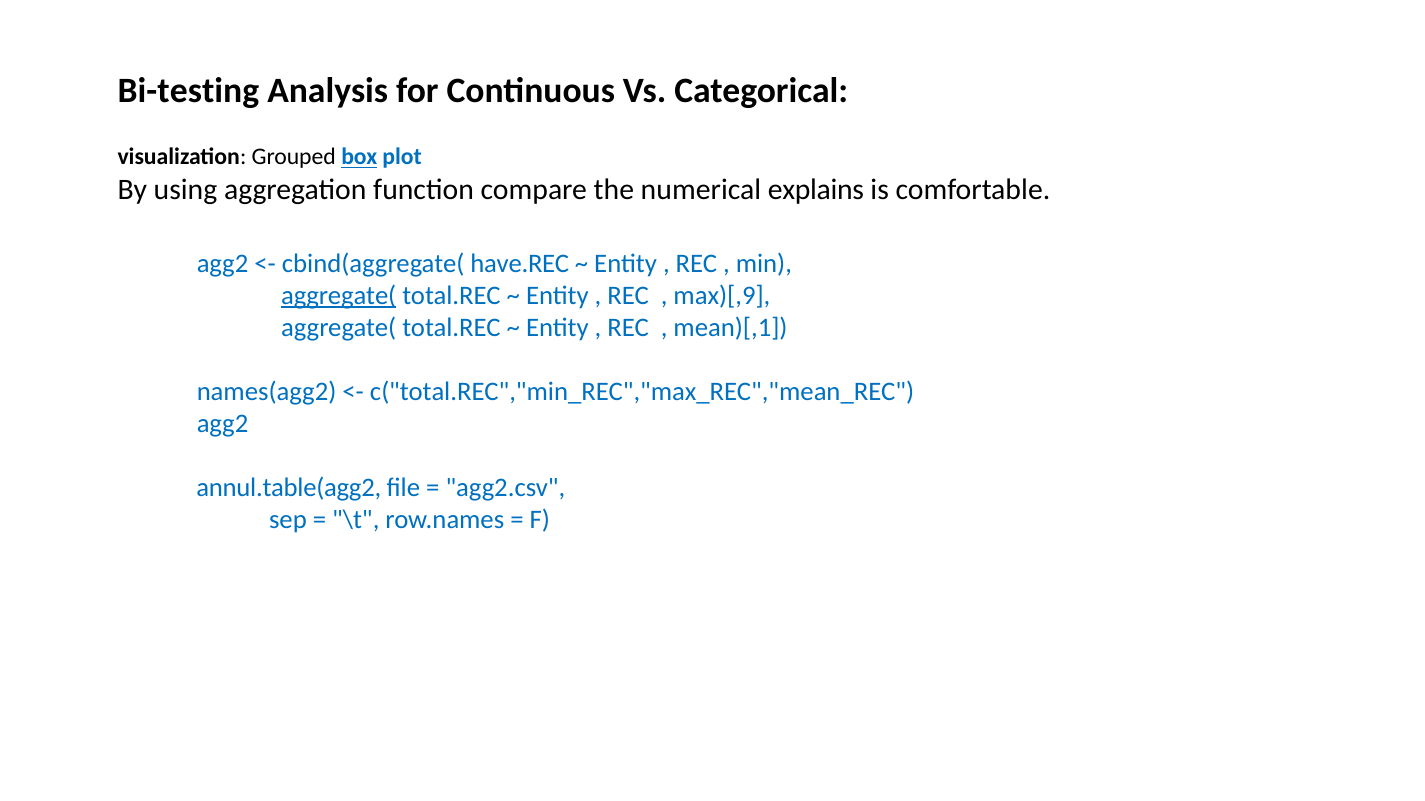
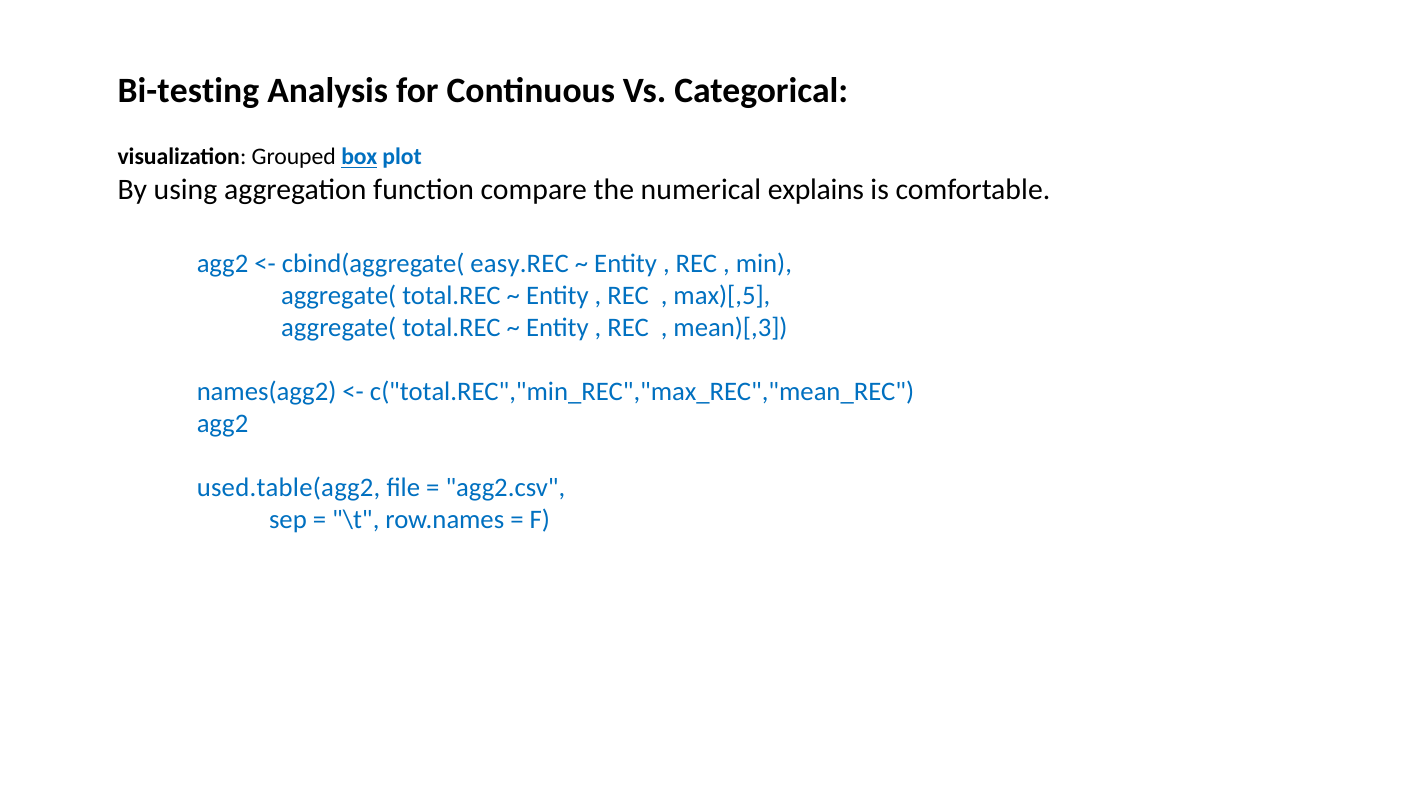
have.REC: have.REC -> easy.REC
aggregate( at (339, 296) underline: present -> none
max)[,9: max)[,9 -> max)[,5
mean)[,1: mean)[,1 -> mean)[,3
annul.table(agg2: annul.table(agg2 -> used.table(agg2
